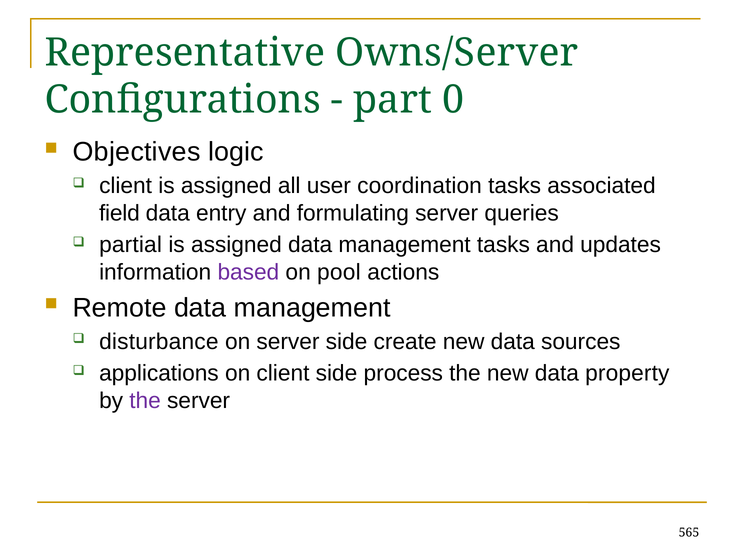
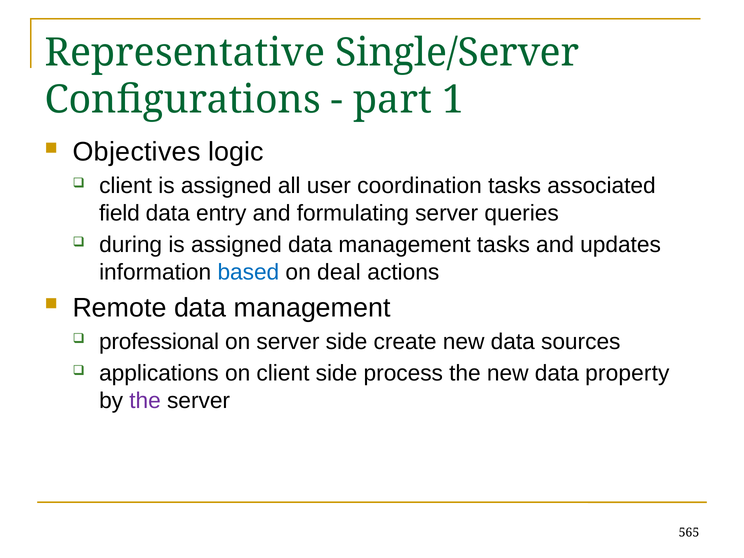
Owns/Server: Owns/Server -> Single/Server
0: 0 -> 1
partial: partial -> during
based colour: purple -> blue
pool: pool -> deal
disturbance: disturbance -> professional
